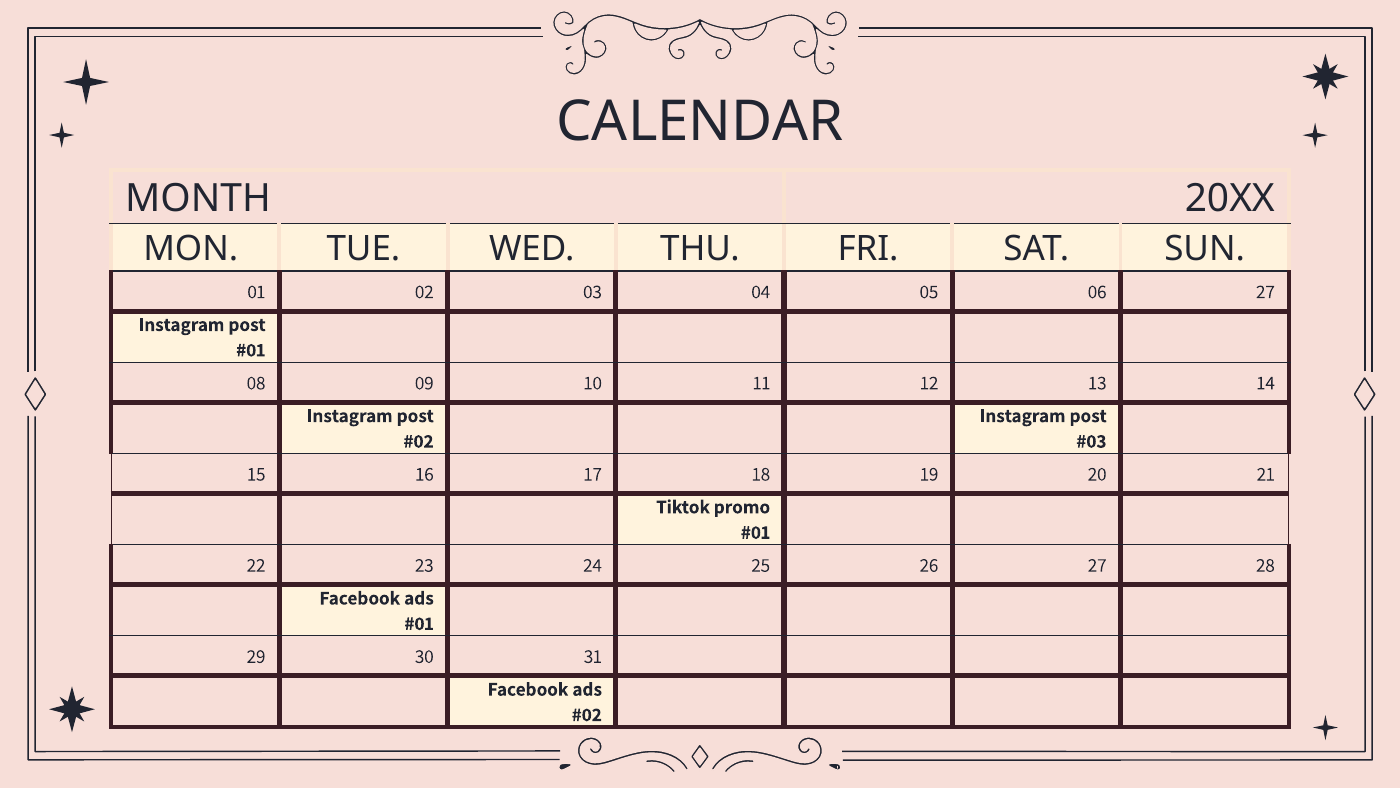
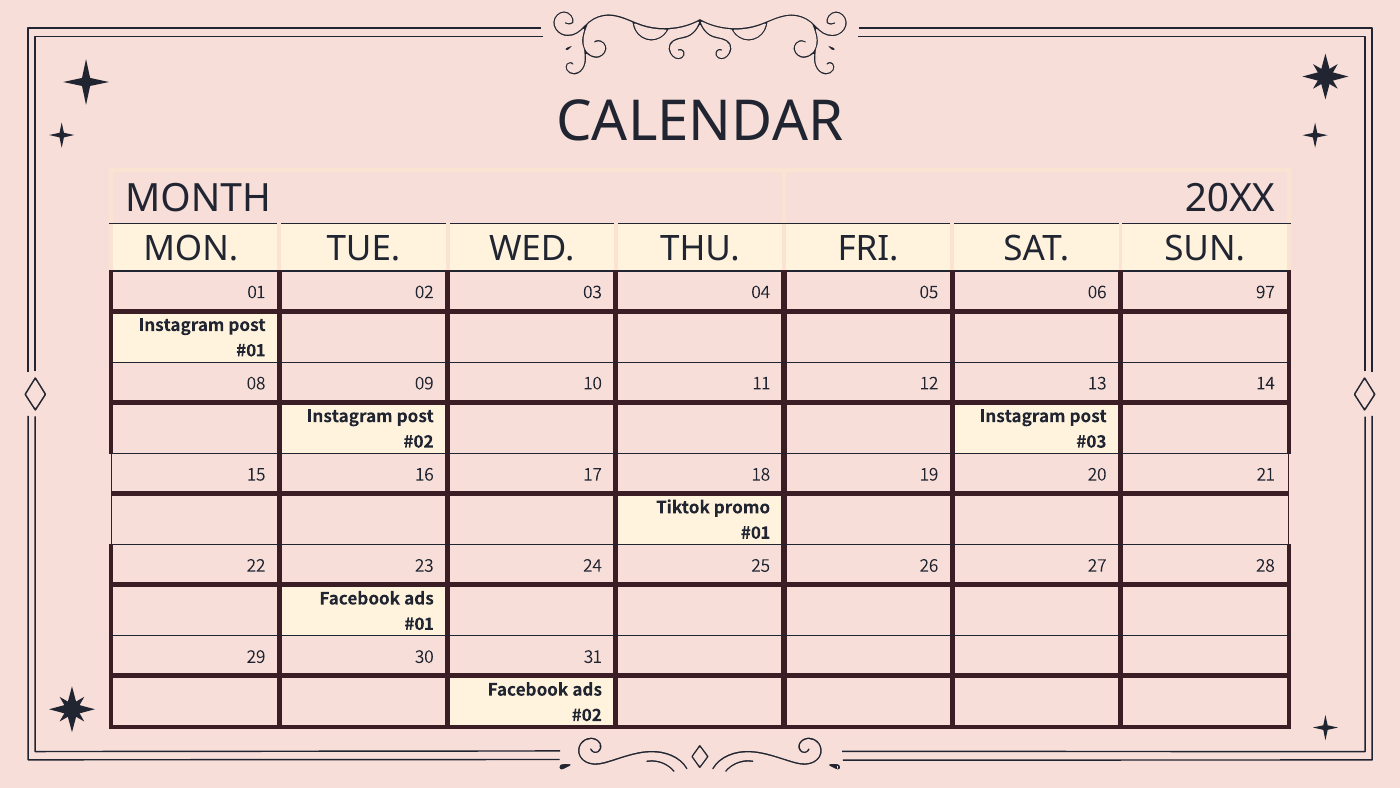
06 27: 27 -> 97
